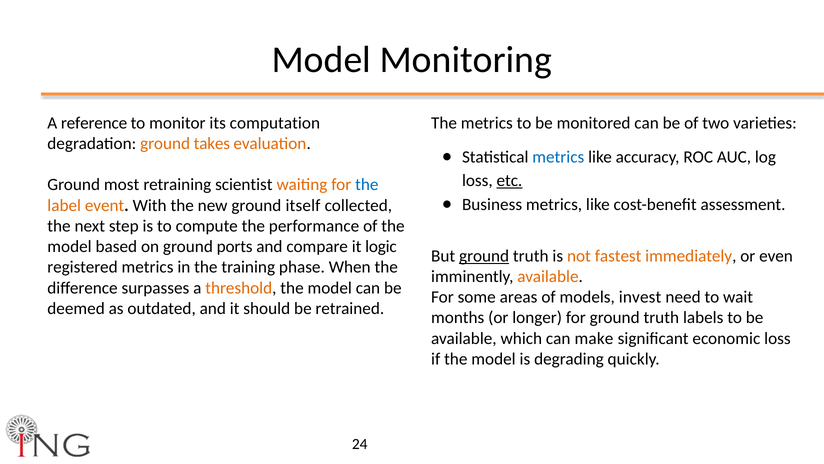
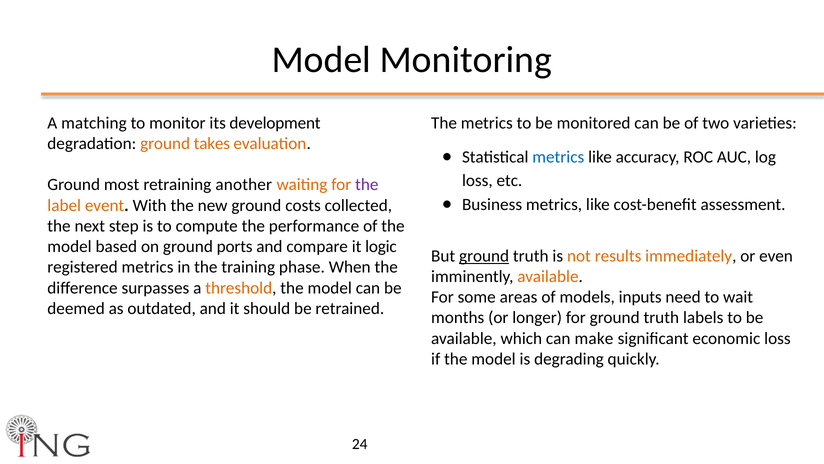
reference: reference -> matching
computation: computation -> development
etc underline: present -> none
scientist: scientist -> another
the at (367, 185) colour: blue -> purple
itself: itself -> costs
fastest: fastest -> results
invest: invest -> inputs
